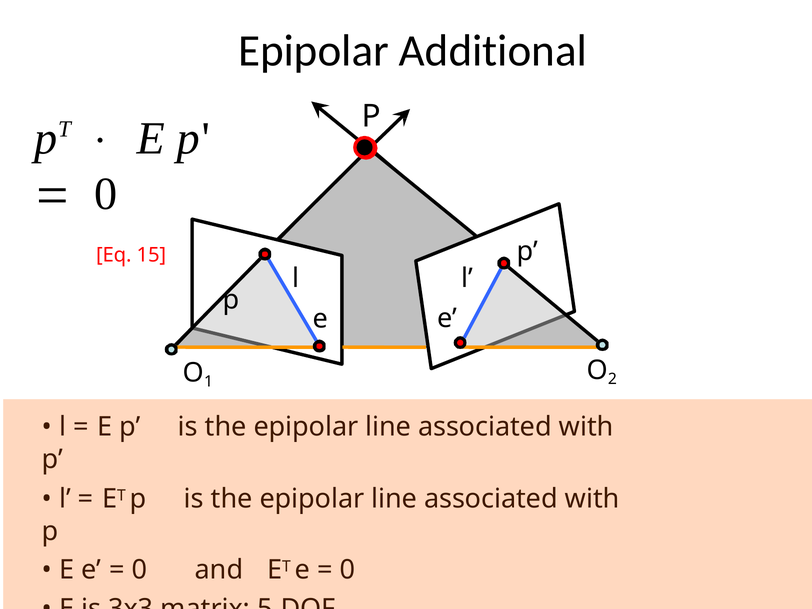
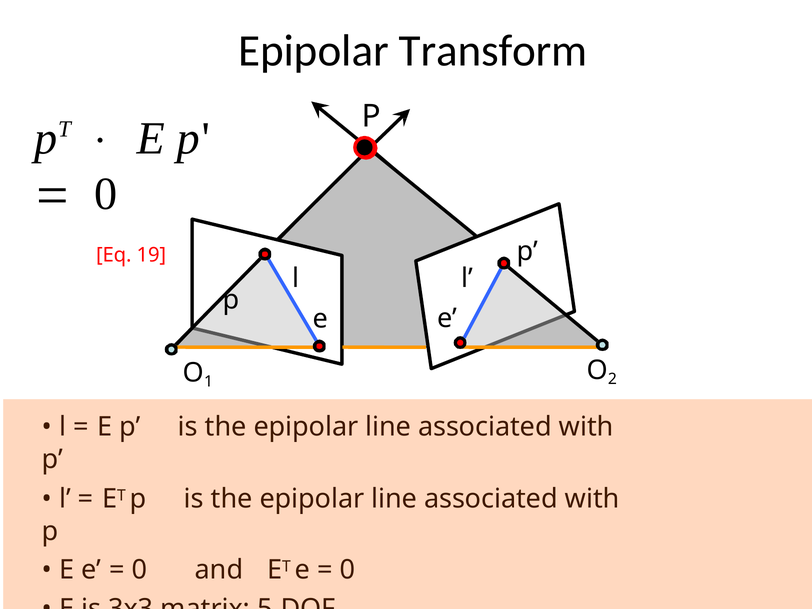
Additional: Additional -> Transform
15: 15 -> 19
